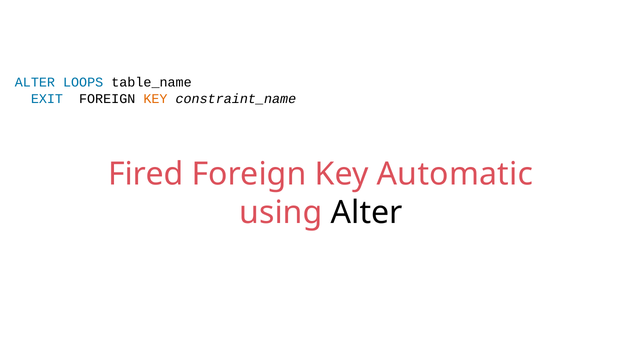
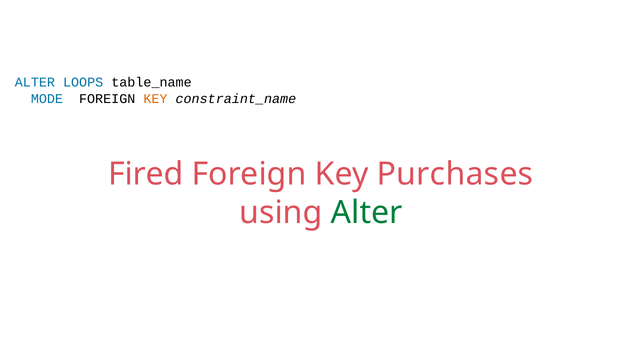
EXIT: EXIT -> MODE
Automatic: Automatic -> Purchases
Alter at (367, 213) colour: black -> green
